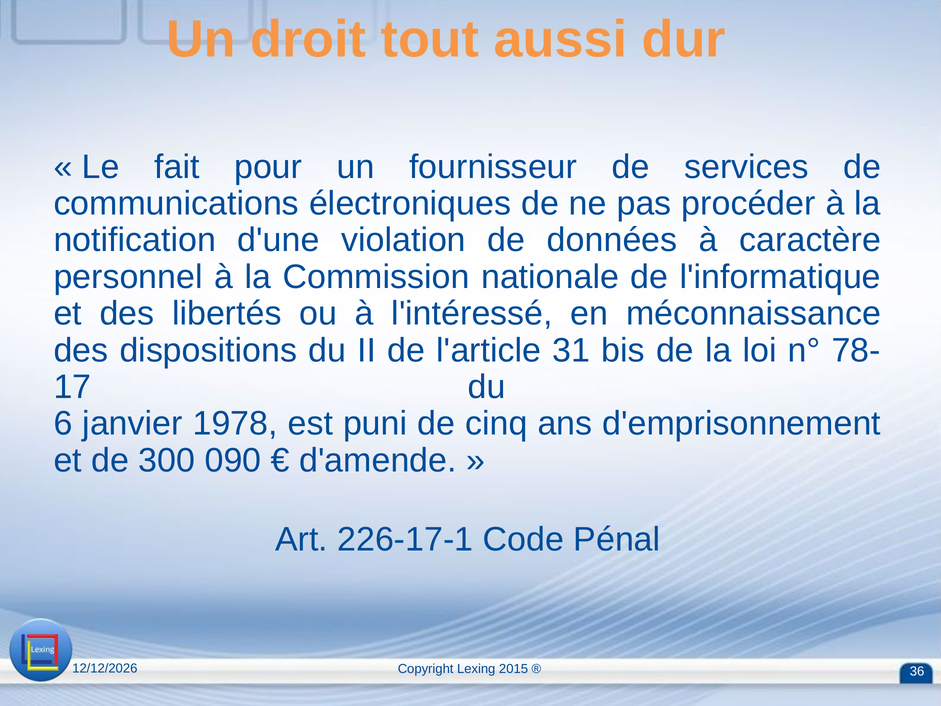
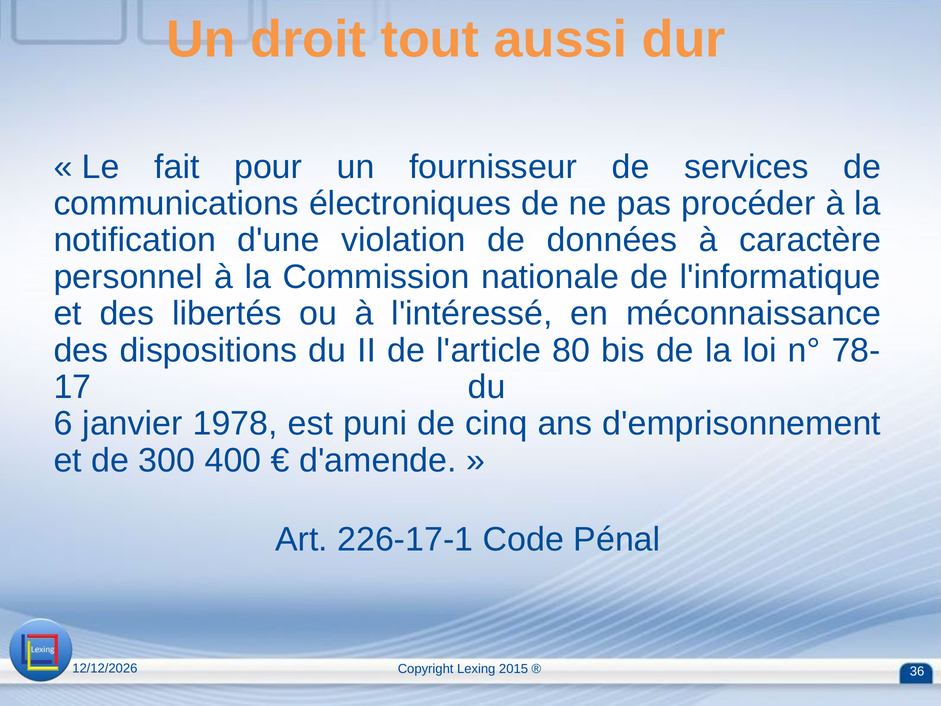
31: 31 -> 80
090: 090 -> 400
